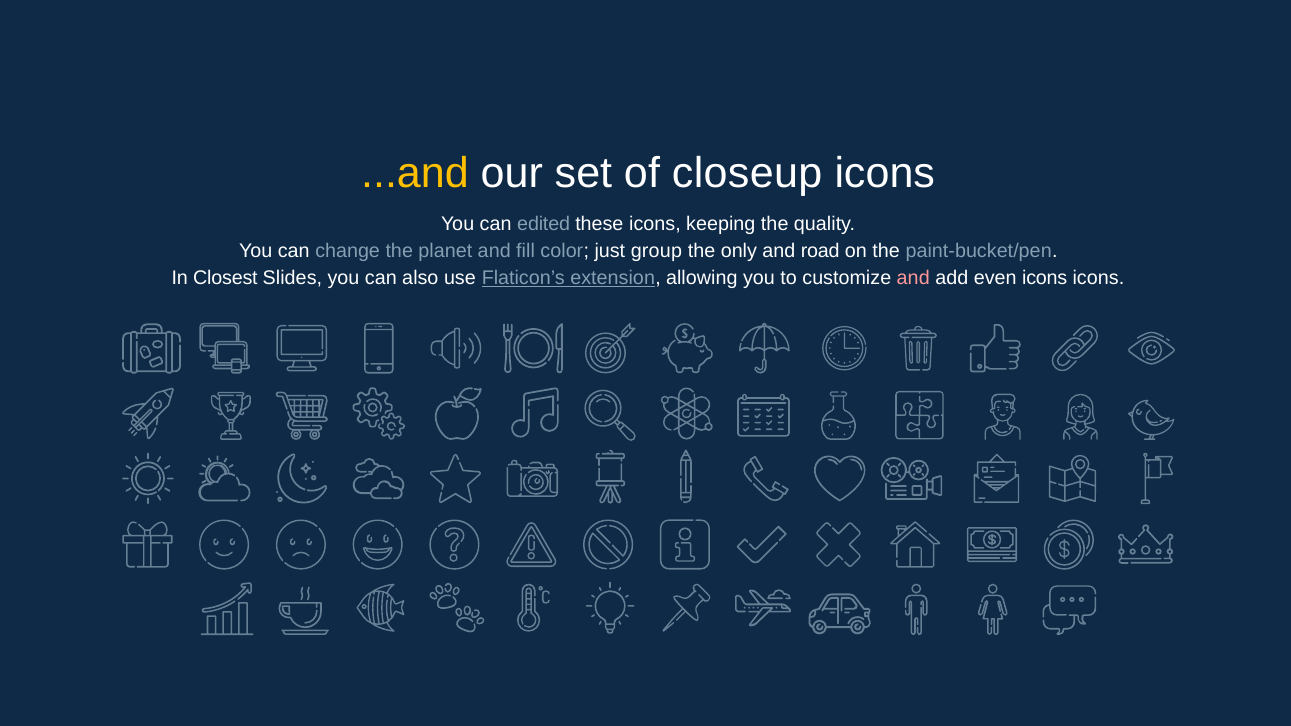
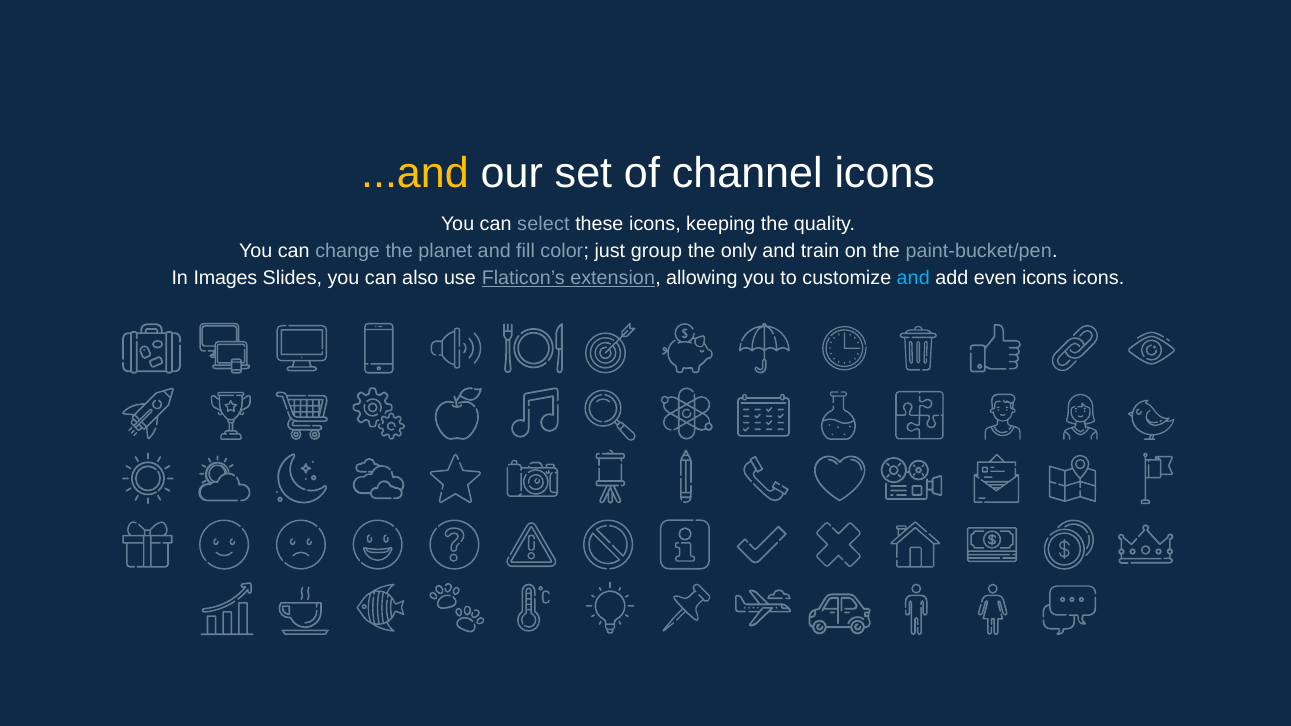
closeup: closeup -> channel
edited: edited -> select
road: road -> train
Closest: Closest -> Images
and at (913, 278) colour: pink -> light blue
